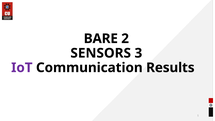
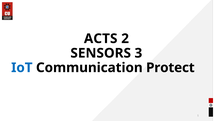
BARE: BARE -> ACTS
IoT colour: purple -> blue
Results: Results -> Protect
